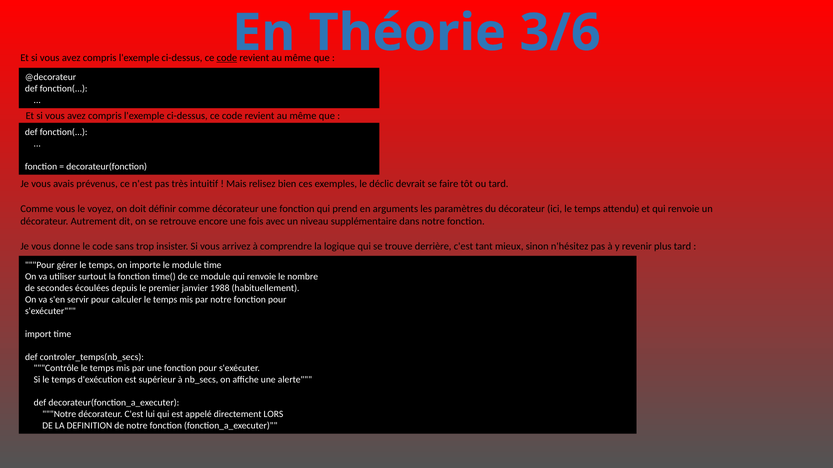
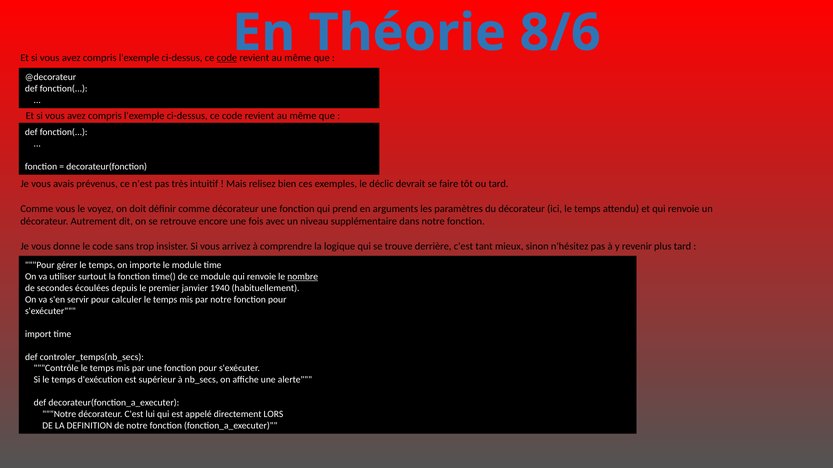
3/6: 3/6 -> 8/6
nombre underline: none -> present
1988: 1988 -> 1940
